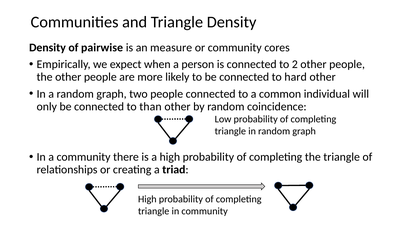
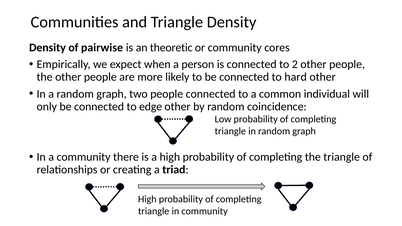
measure: measure -> theoretic
than: than -> edge
